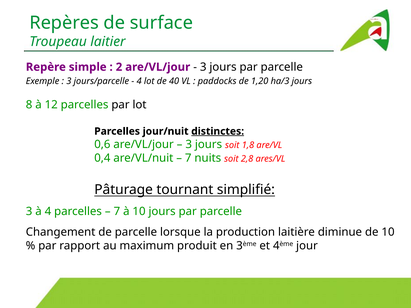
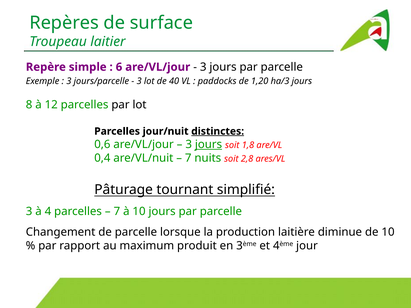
2: 2 -> 6
4 at (139, 81): 4 -> 3
jours at (209, 144) underline: none -> present
